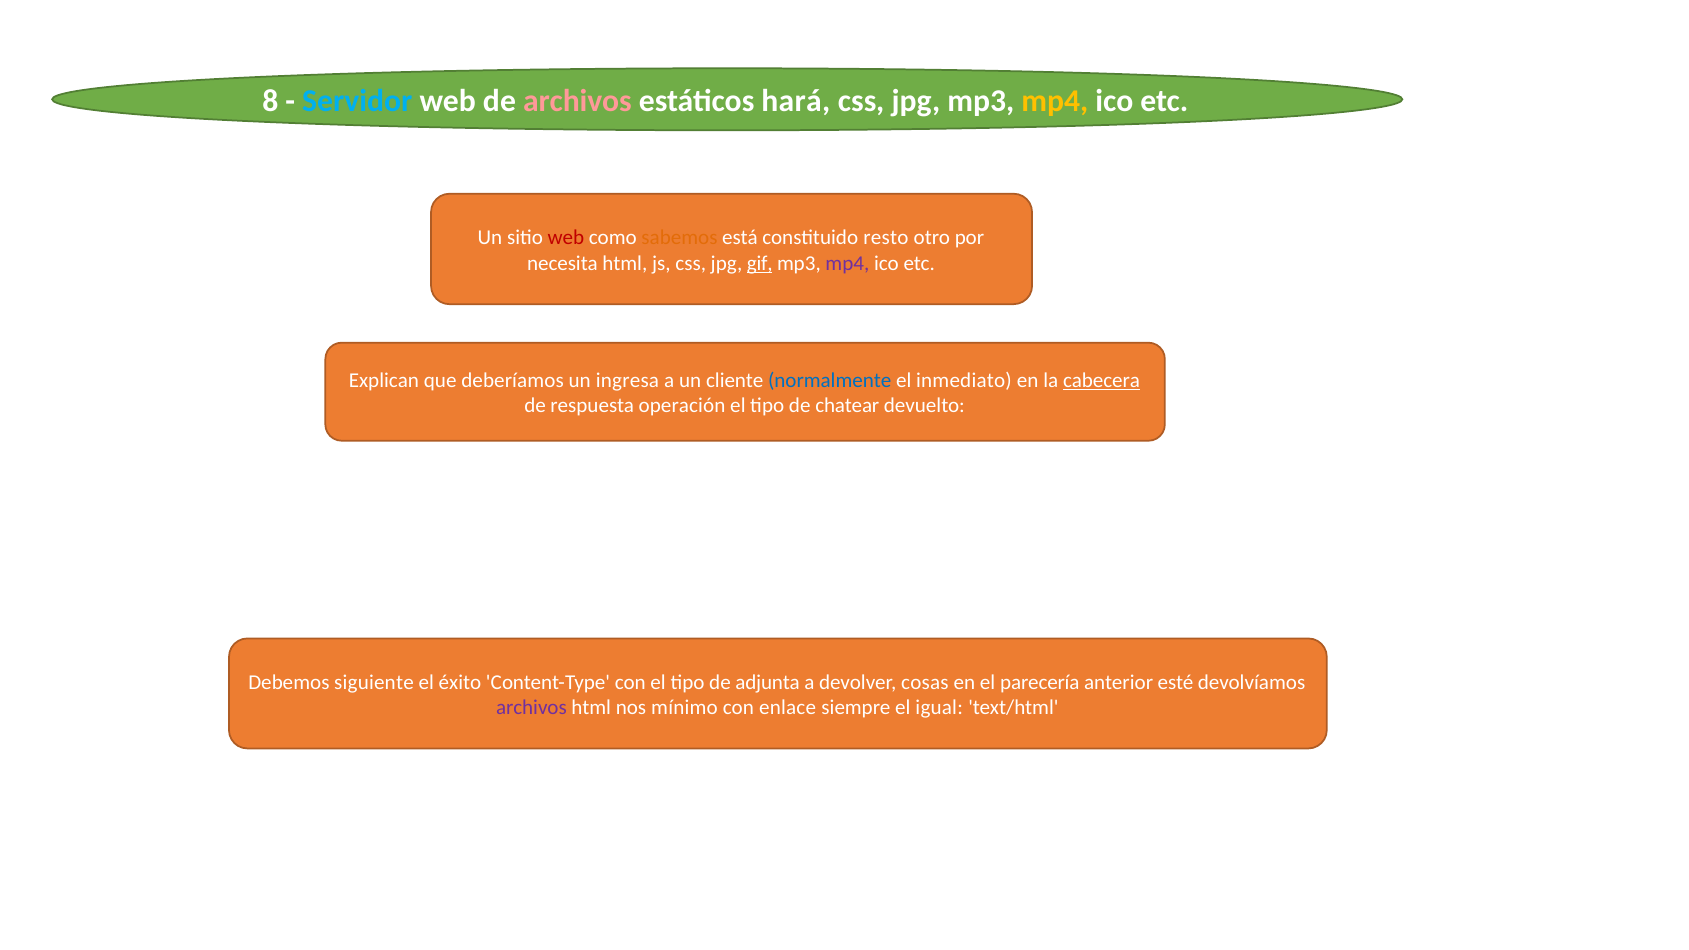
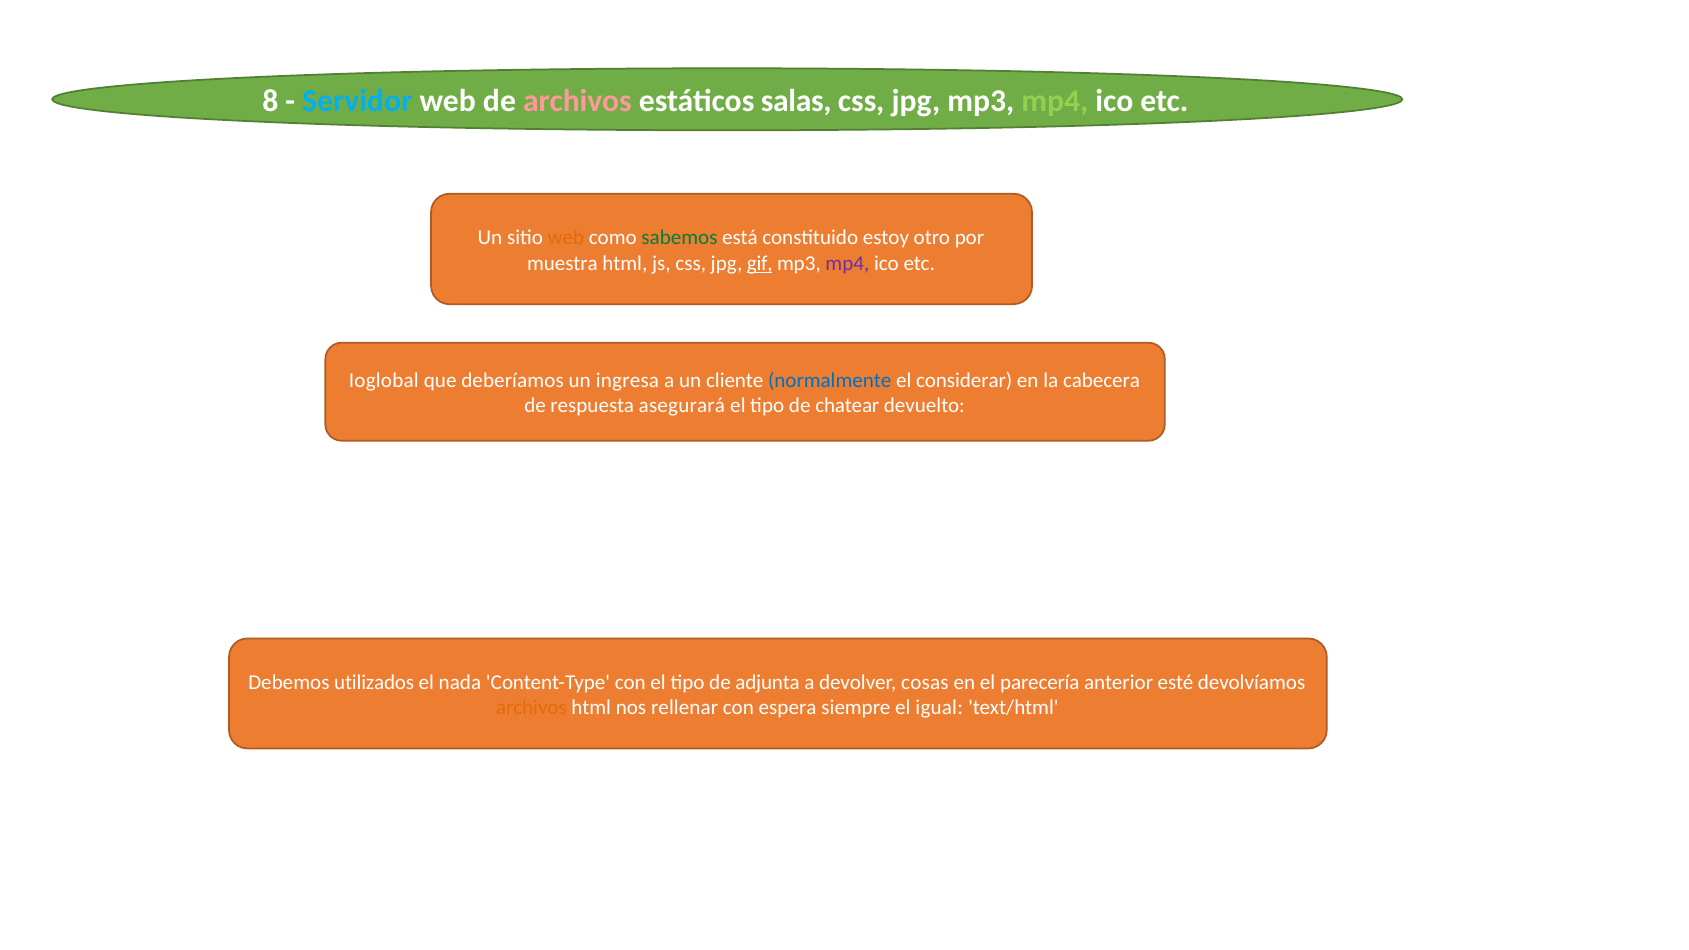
hará: hará -> salas
mp4 at (1055, 101) colour: yellow -> light green
web at (566, 238) colour: red -> orange
sabemos colour: orange -> green
resto: resto -> estoy
necesita: necesita -> muestra
Explican: Explican -> Ioglobal
inmediato: inmediato -> considerar
cabecera underline: present -> none
operación: operación -> asegurará
siguiente: siguiente -> utilizados
éxito: éxito -> nada
archivos at (531, 708) colour: purple -> orange
mínimo: mínimo -> rellenar
enlace: enlace -> espera
